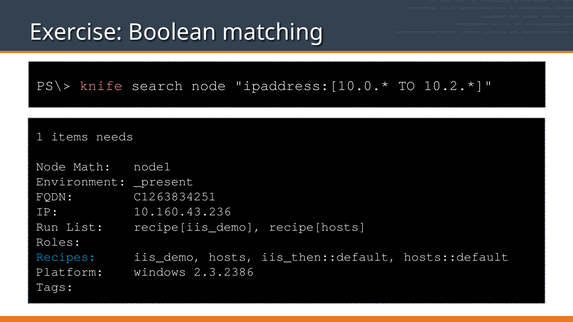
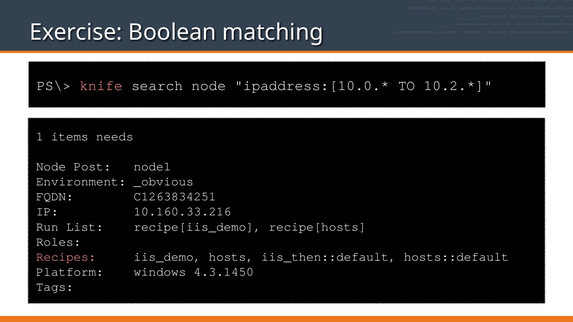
Math: Math -> Post
_present: _present -> _obvious
10.160.43.236: 10.160.43.236 -> 10.160.33.216
Recipes colour: light blue -> pink
2.3.2386: 2.3.2386 -> 4.3.1450
